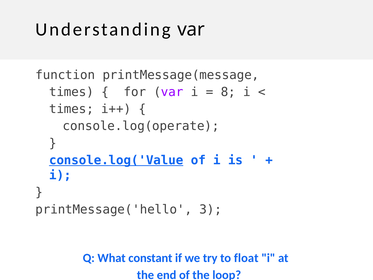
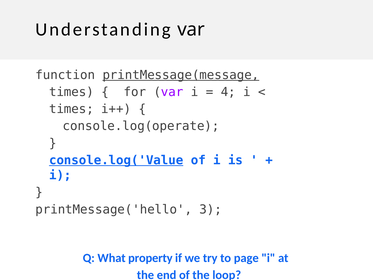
printMessage(message underline: none -> present
8: 8 -> 4
constant: constant -> property
float: float -> page
